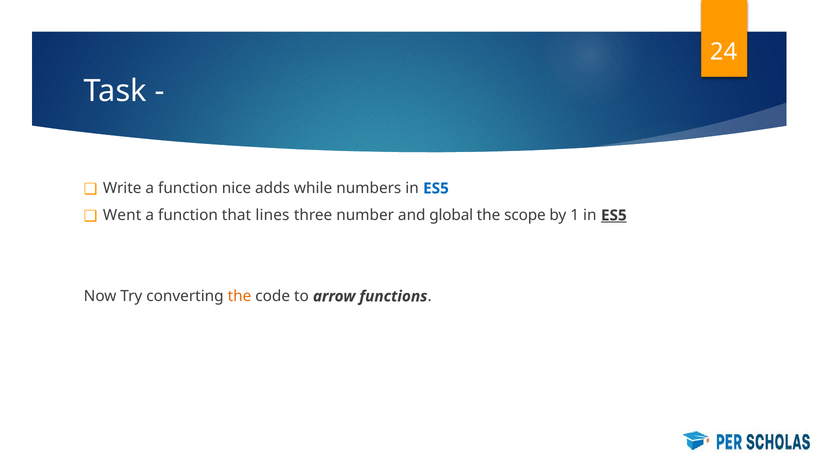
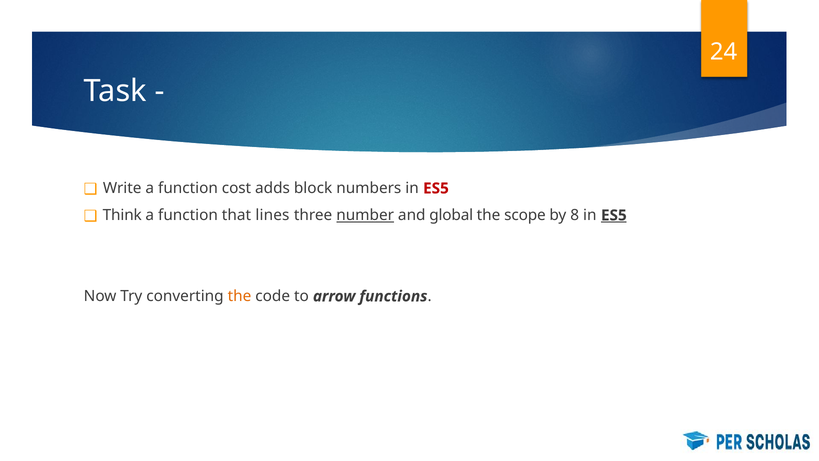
nice: nice -> cost
while: while -> block
ES5 at (436, 188) colour: blue -> red
Went: Went -> Think
number underline: none -> present
1: 1 -> 8
